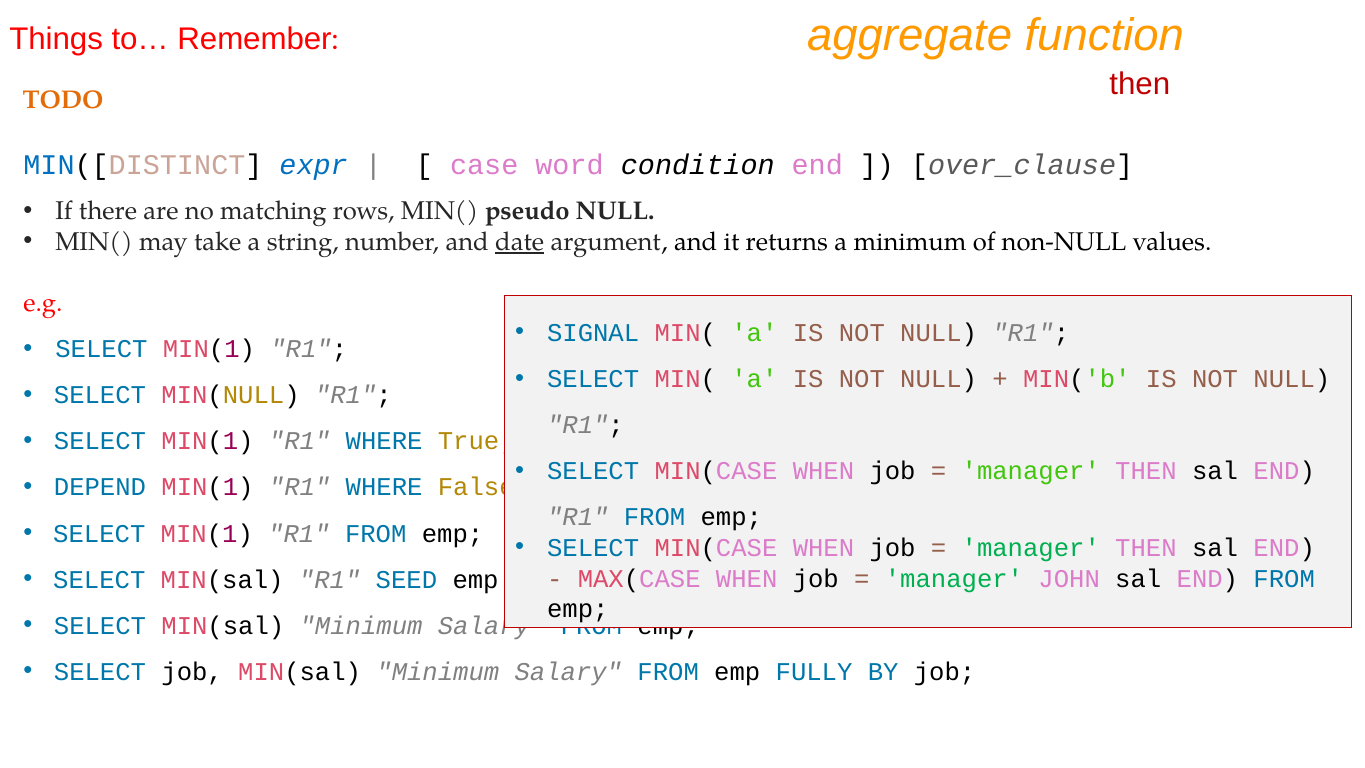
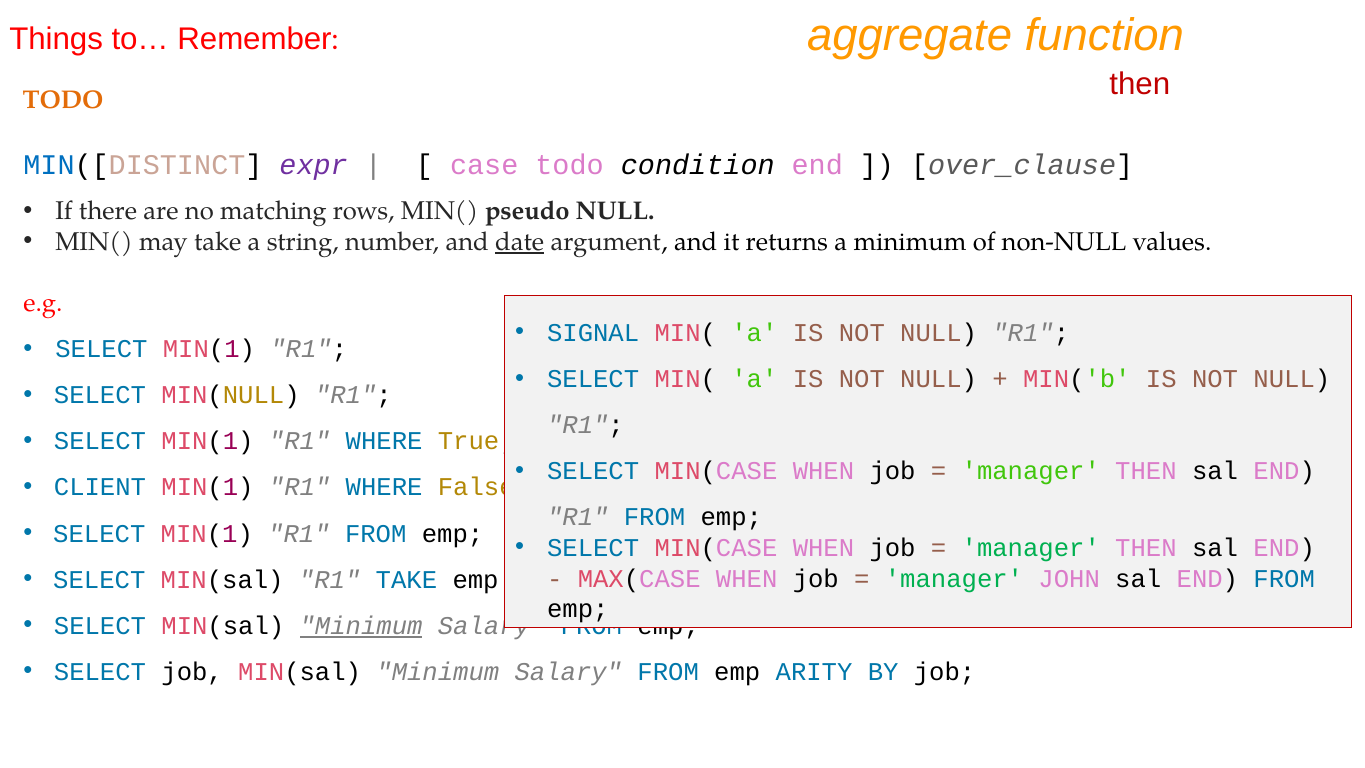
expr colour: blue -> purple
case word: word -> todo
DEPEND: DEPEND -> CLIENT
R1 SEED: SEED -> TAKE
Minimum at (361, 626) underline: none -> present
FULLY: FULLY -> ARITY
